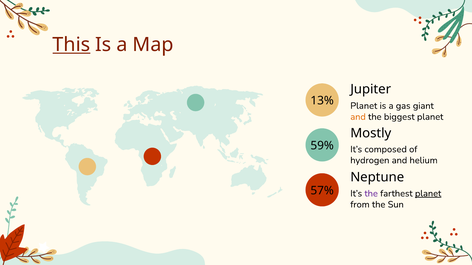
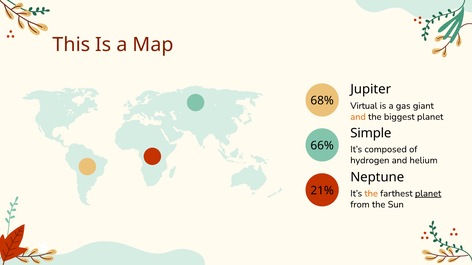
This underline: present -> none
13%: 13% -> 68%
Planet at (364, 106): Planet -> Virtual
Mostly: Mostly -> Simple
59%: 59% -> 66%
57%: 57% -> 21%
the at (371, 194) colour: purple -> orange
